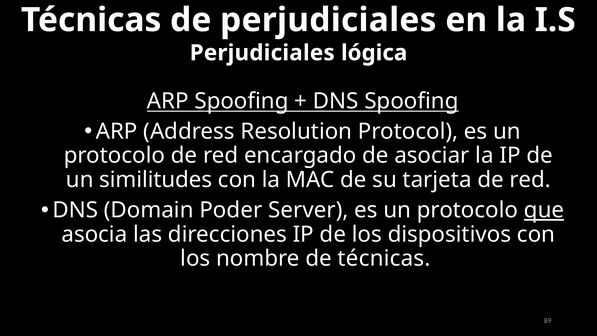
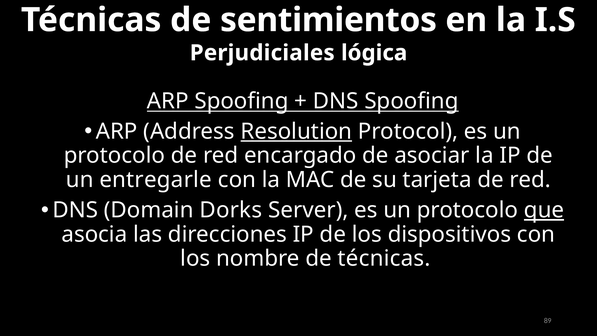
de perjudiciales: perjudiciales -> sentimientos
Resolution underline: none -> present
similitudes: similitudes -> entregarle
Poder: Poder -> Dorks
